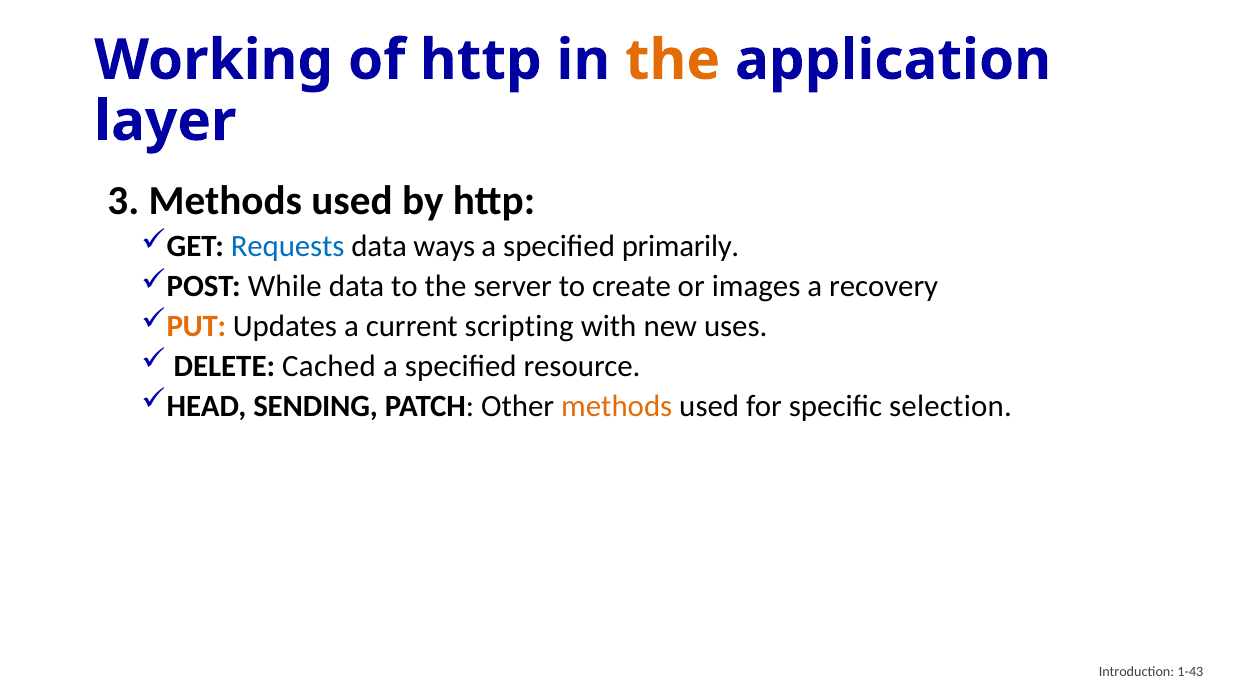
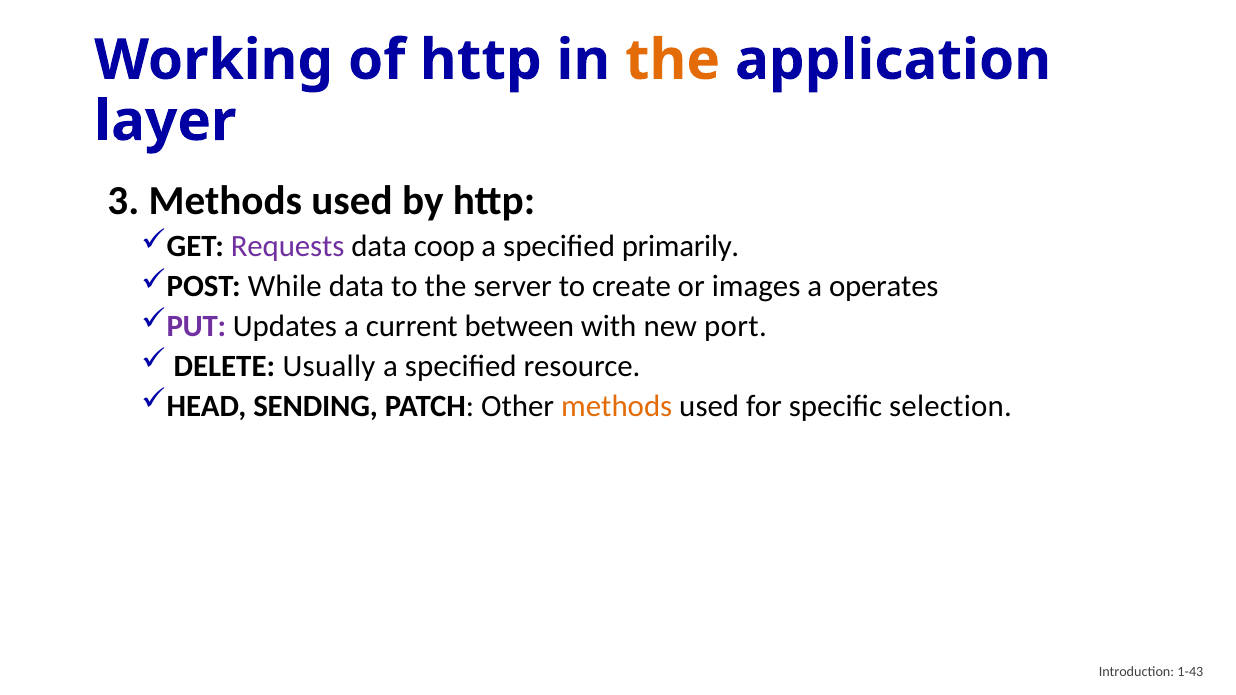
Requests colour: blue -> purple
ways: ways -> coop
recovery: recovery -> operates
PUT colour: orange -> purple
scripting: scripting -> between
uses: uses -> port
Cached: Cached -> Usually
